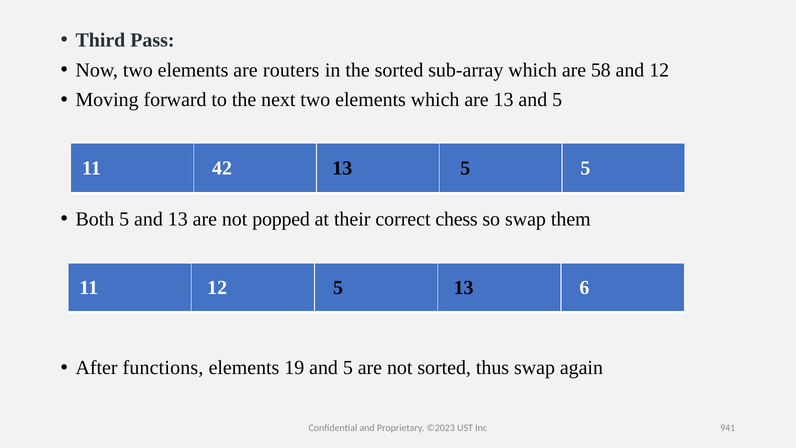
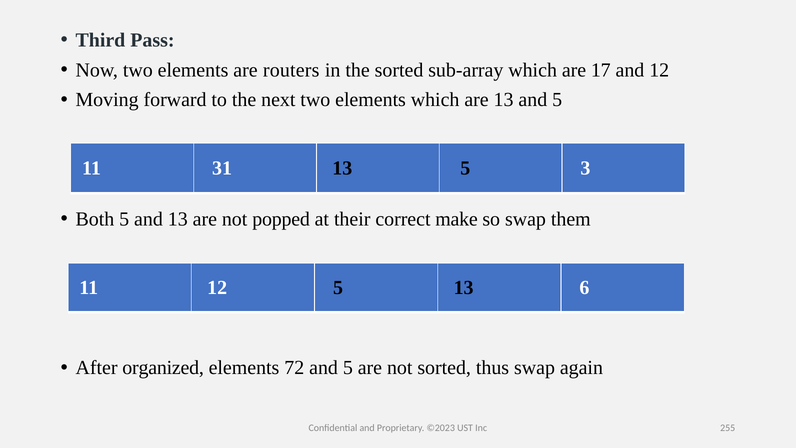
58: 58 -> 17
42: 42 -> 31
5 5: 5 -> 3
chess: chess -> make
functions: functions -> organized
19: 19 -> 72
941: 941 -> 255
